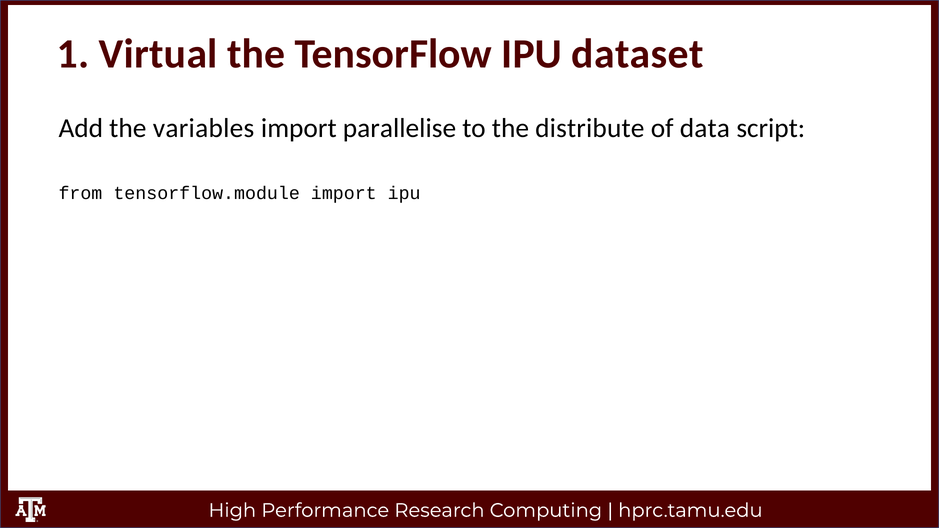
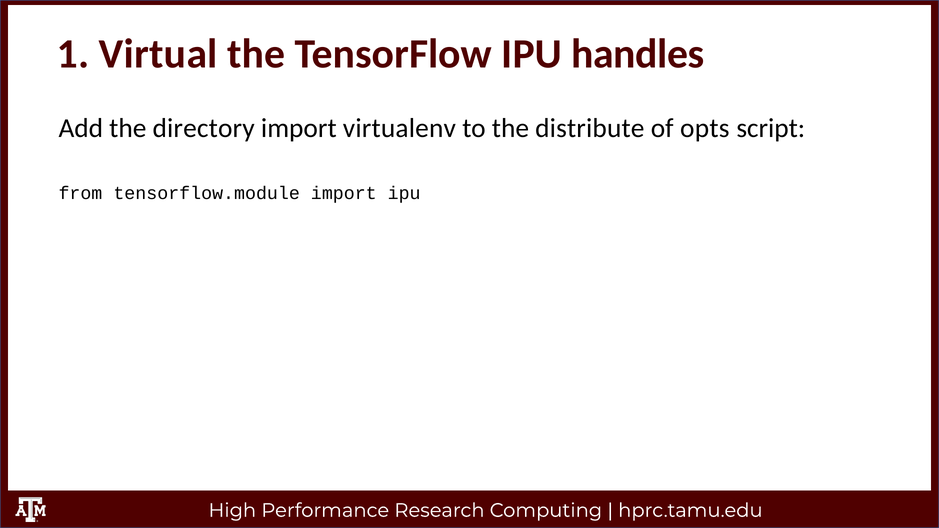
dataset: dataset -> handles
variables: variables -> directory
parallelise: parallelise -> virtualenv
data: data -> opts
